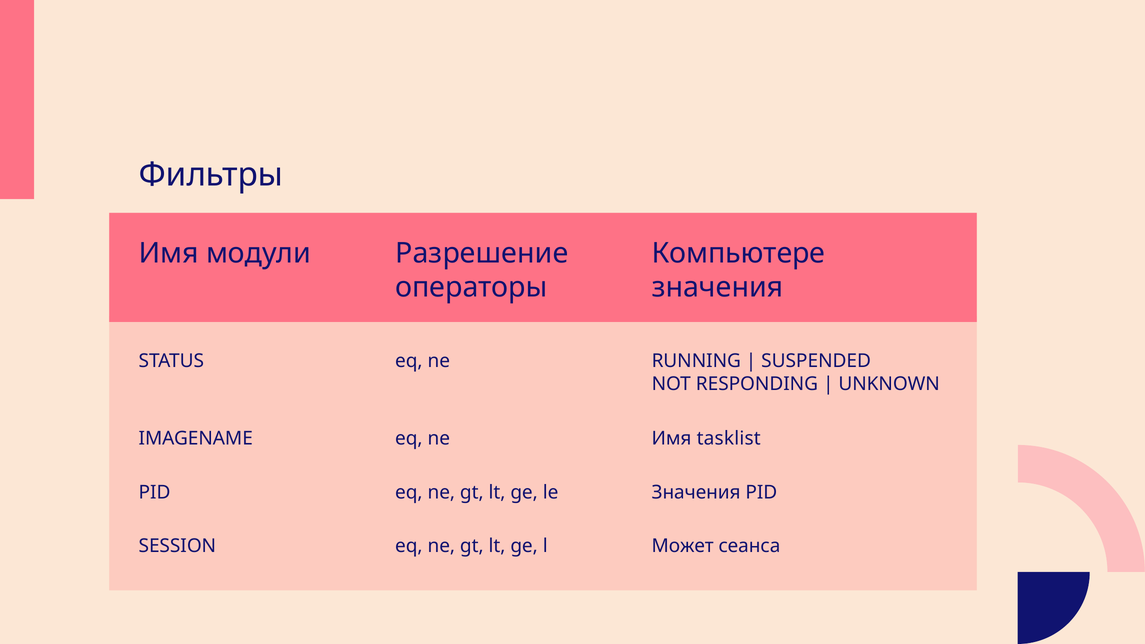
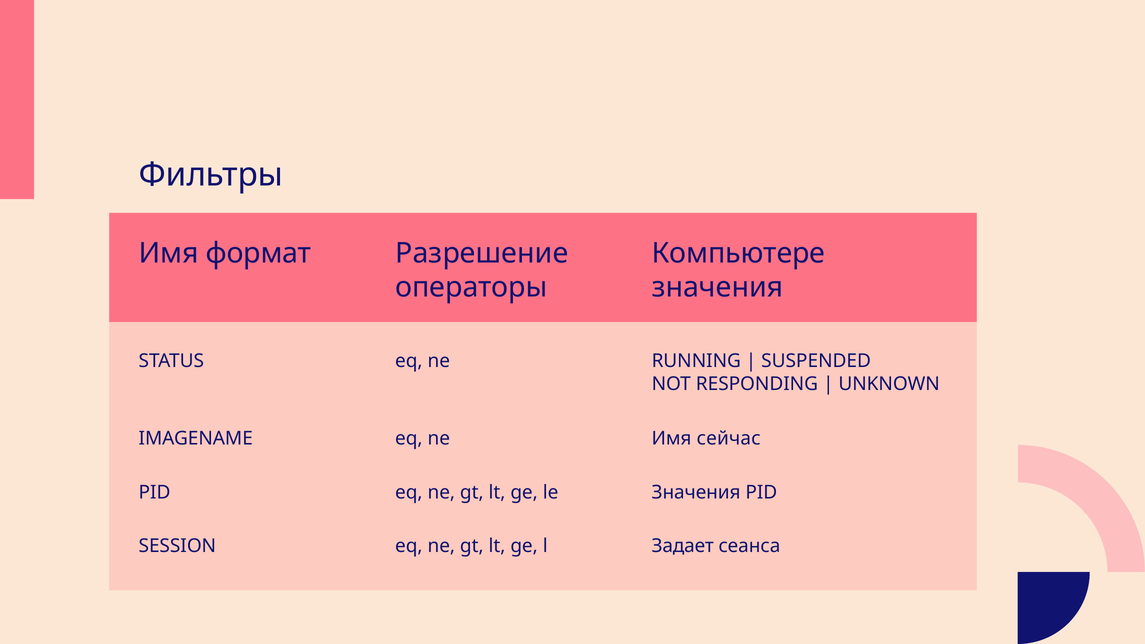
модули: модули -> формат
tasklist: tasklist -> сейчас
Может: Может -> Задает
